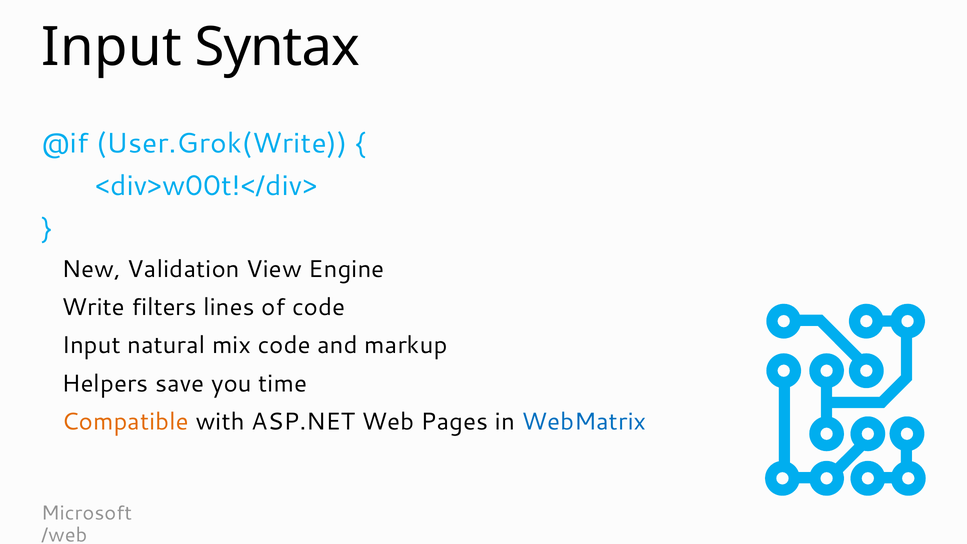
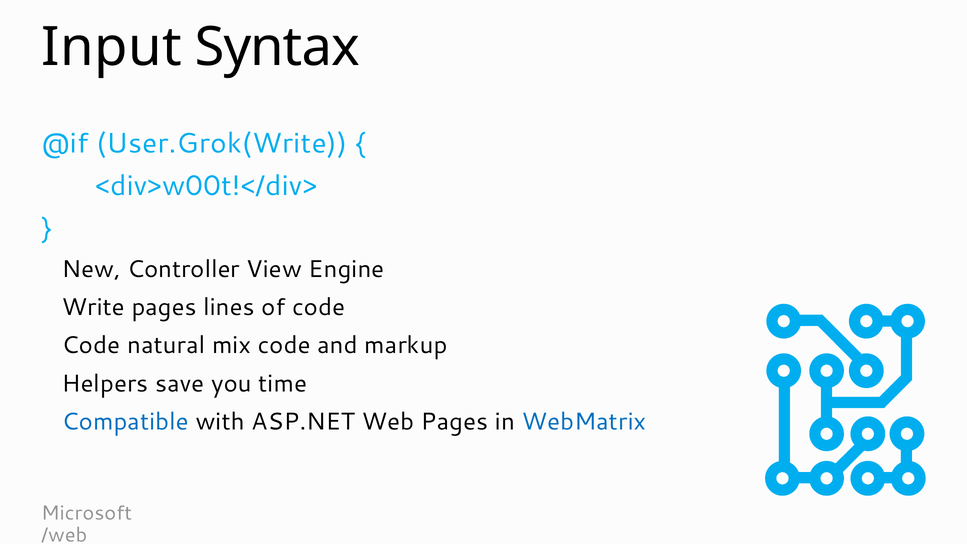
Validation: Validation -> Controller
Write filters: filters -> pages
Input at (91, 345): Input -> Code
Compatible colour: orange -> blue
